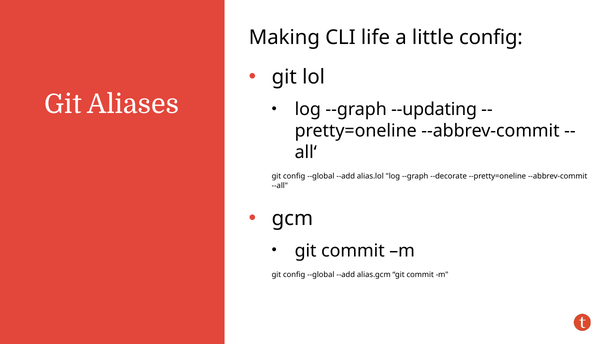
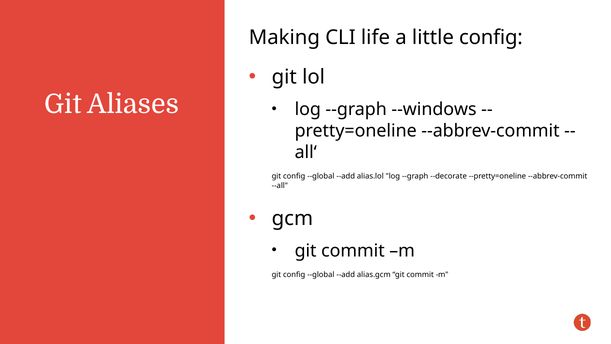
--updating: --updating -> --windows
